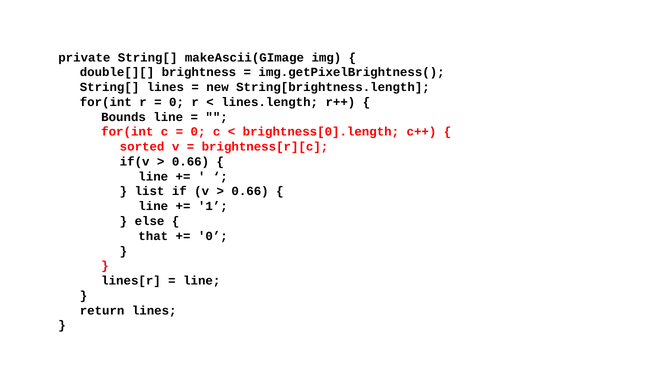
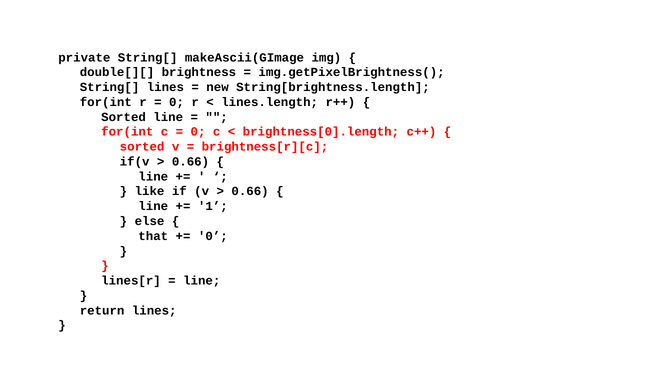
Bounds at (124, 117): Bounds -> Sorted
list: list -> like
